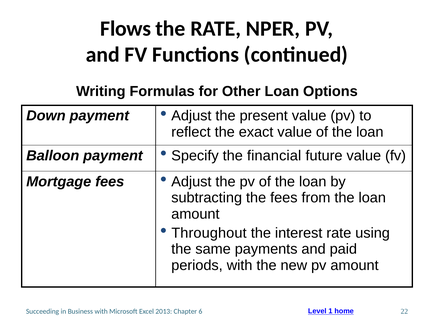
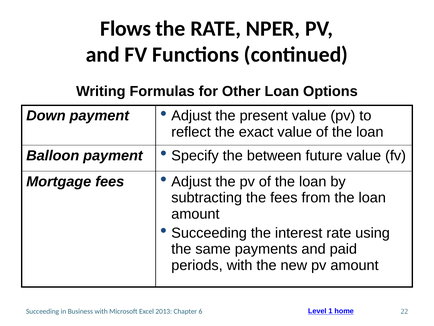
financial: financial -> between
Throughout at (209, 233): Throughout -> Succeeding
